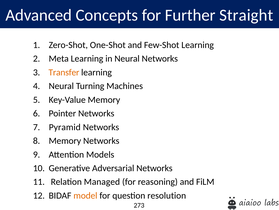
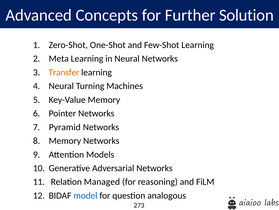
Straight: Straight -> Solution
model colour: orange -> blue
resolution: resolution -> analogous
